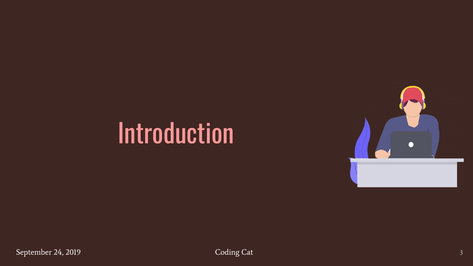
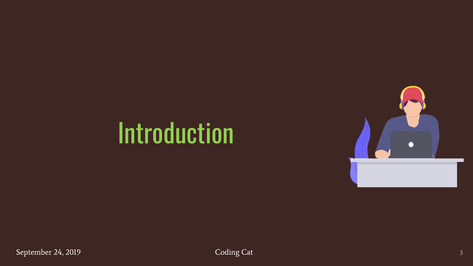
Introduction colour: pink -> light green
